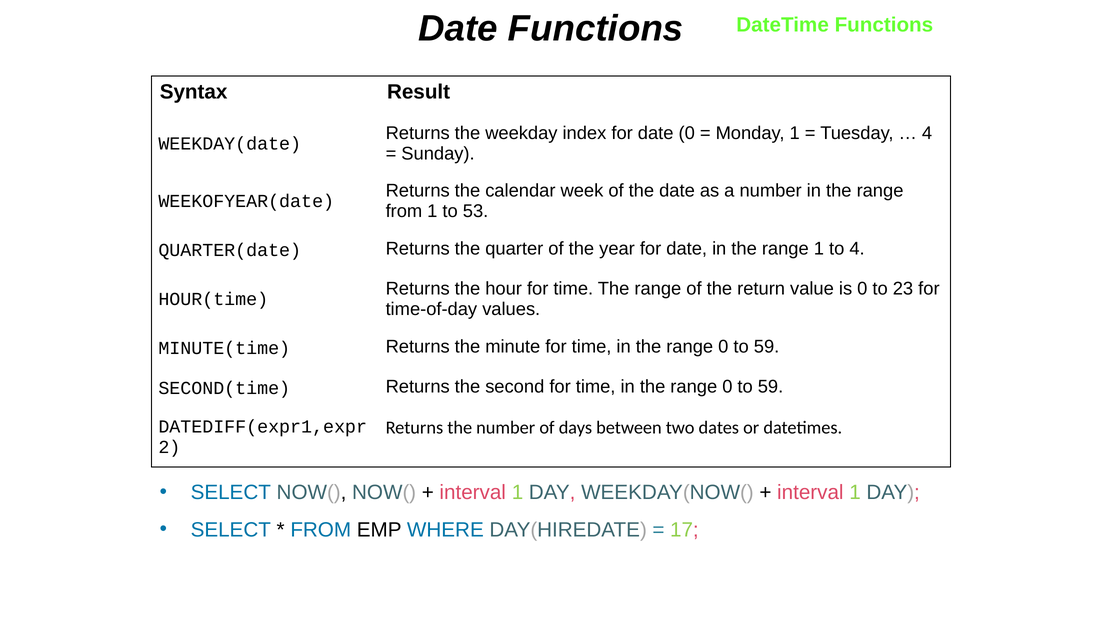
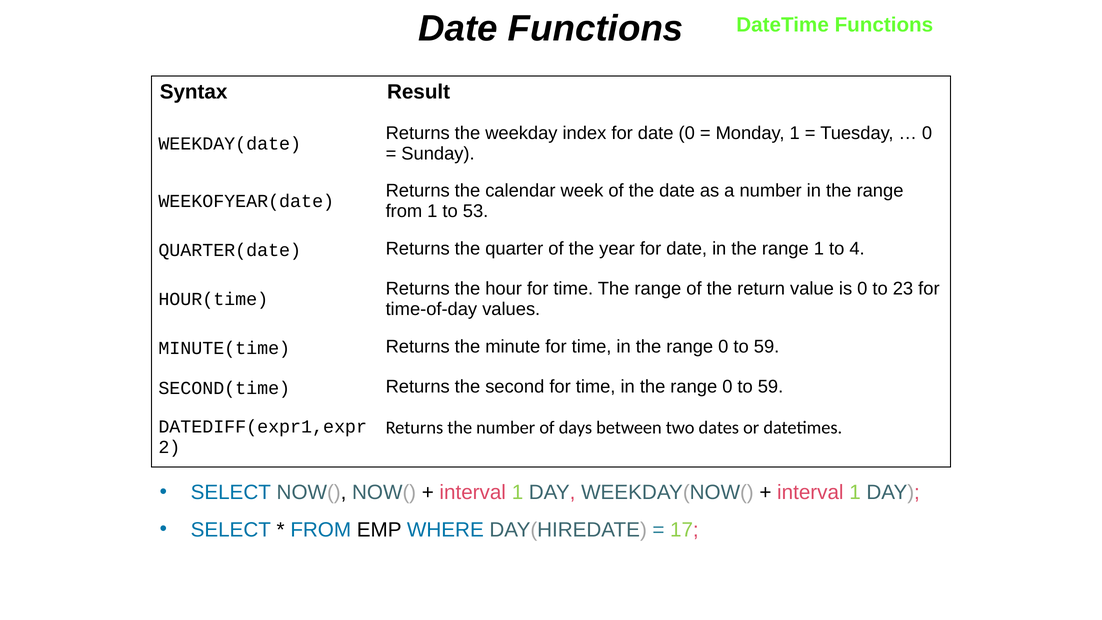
4 at (927, 133): 4 -> 0
